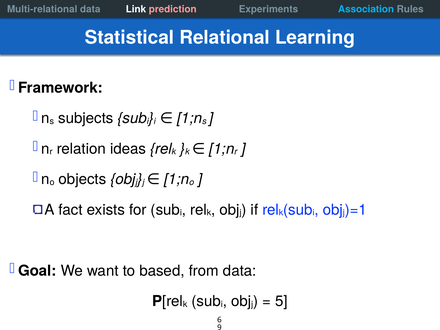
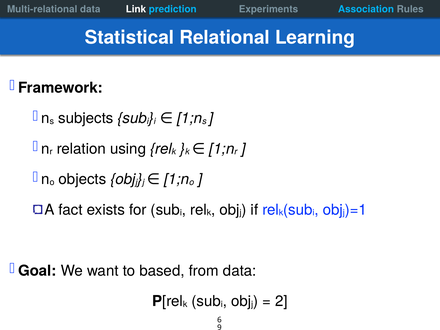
prediction colour: pink -> light blue
ideas: ideas -> using
5: 5 -> 2
